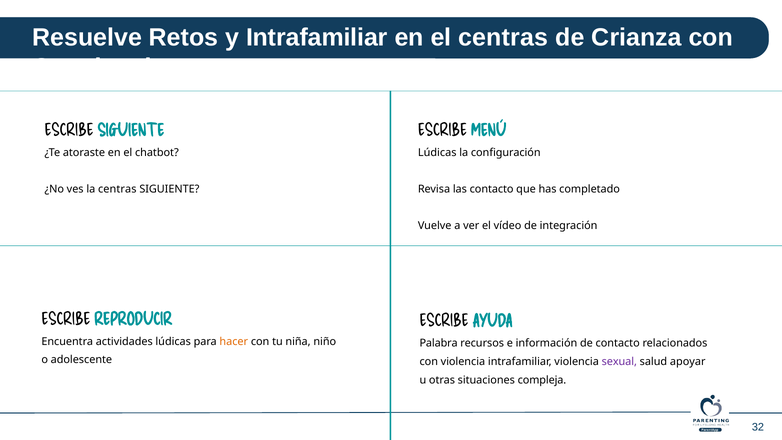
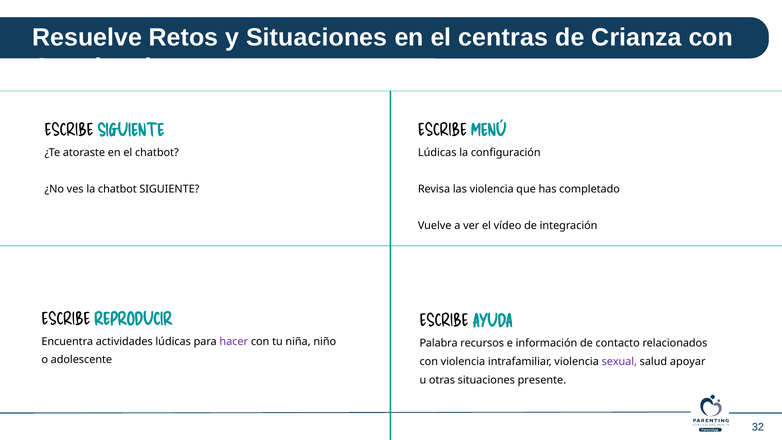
y Intrafamiliar: Intrafamiliar -> Situaciones
la centras: centras -> chatbot
las contacto: contacto -> violencia
hacer colour: orange -> purple
compleja: compleja -> presente
